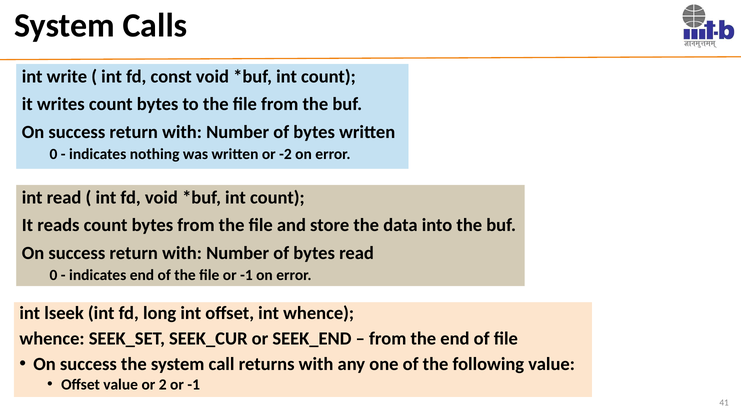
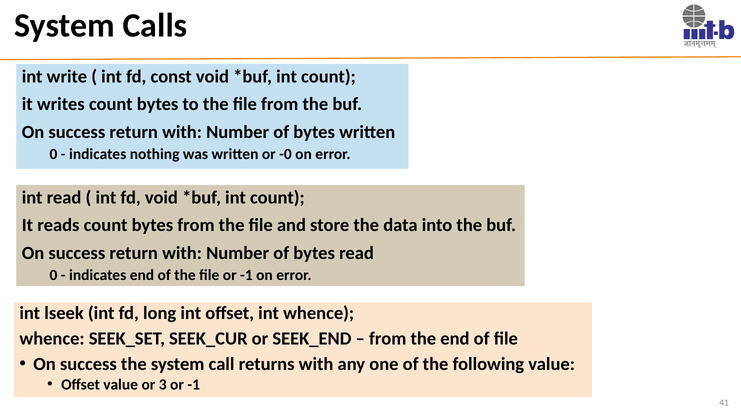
-2: -2 -> -0
2: 2 -> 3
